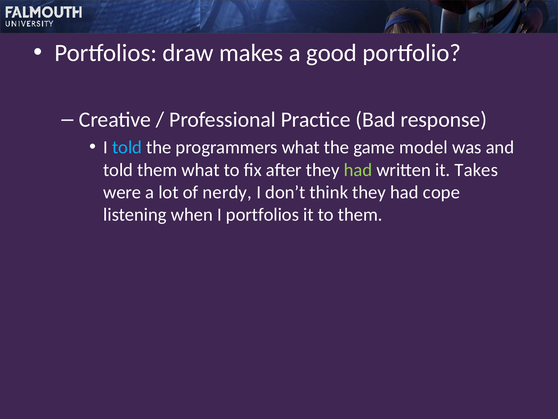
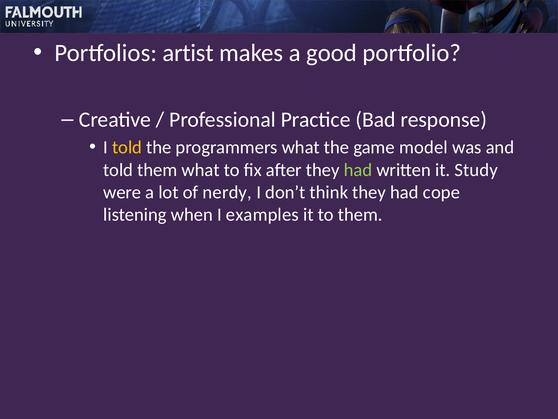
draw: draw -> artist
told at (127, 147) colour: light blue -> yellow
Takes: Takes -> Study
I portfolios: portfolios -> examples
